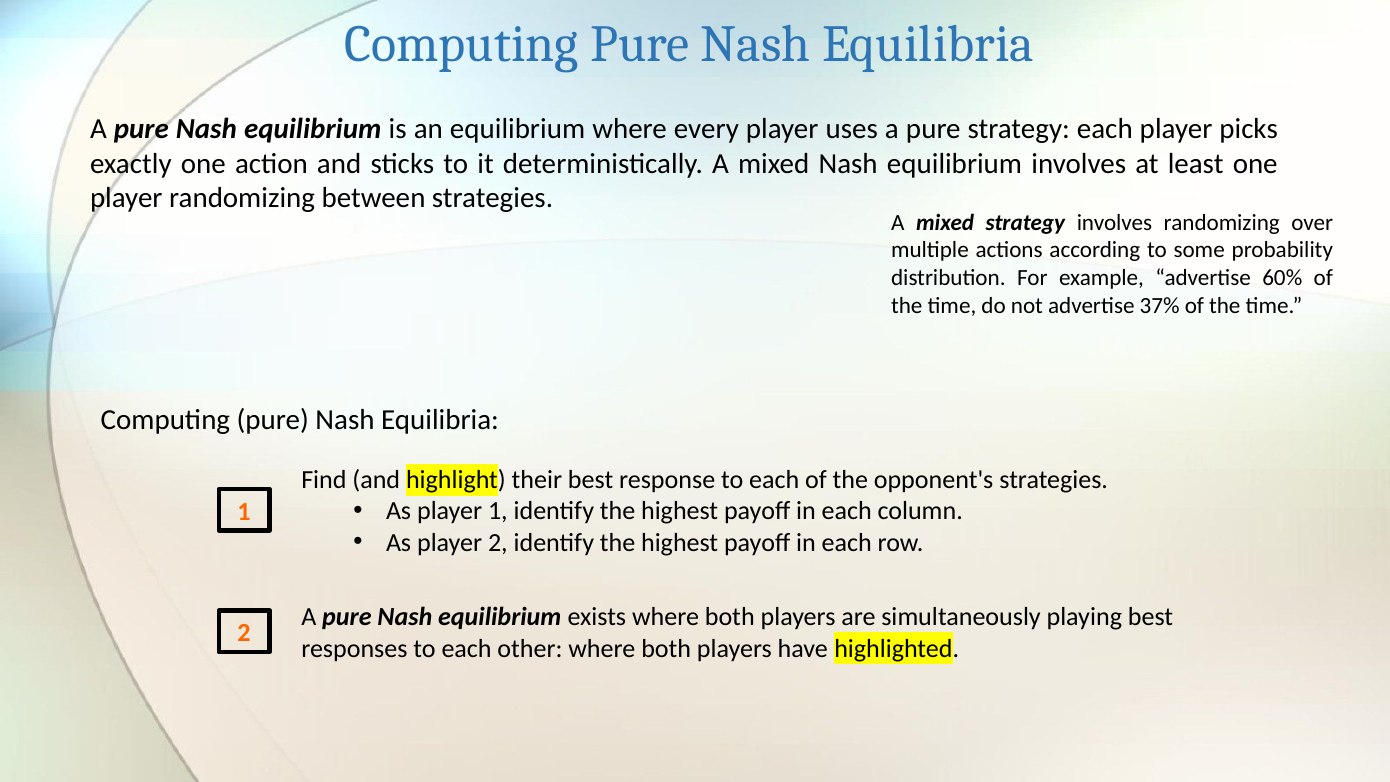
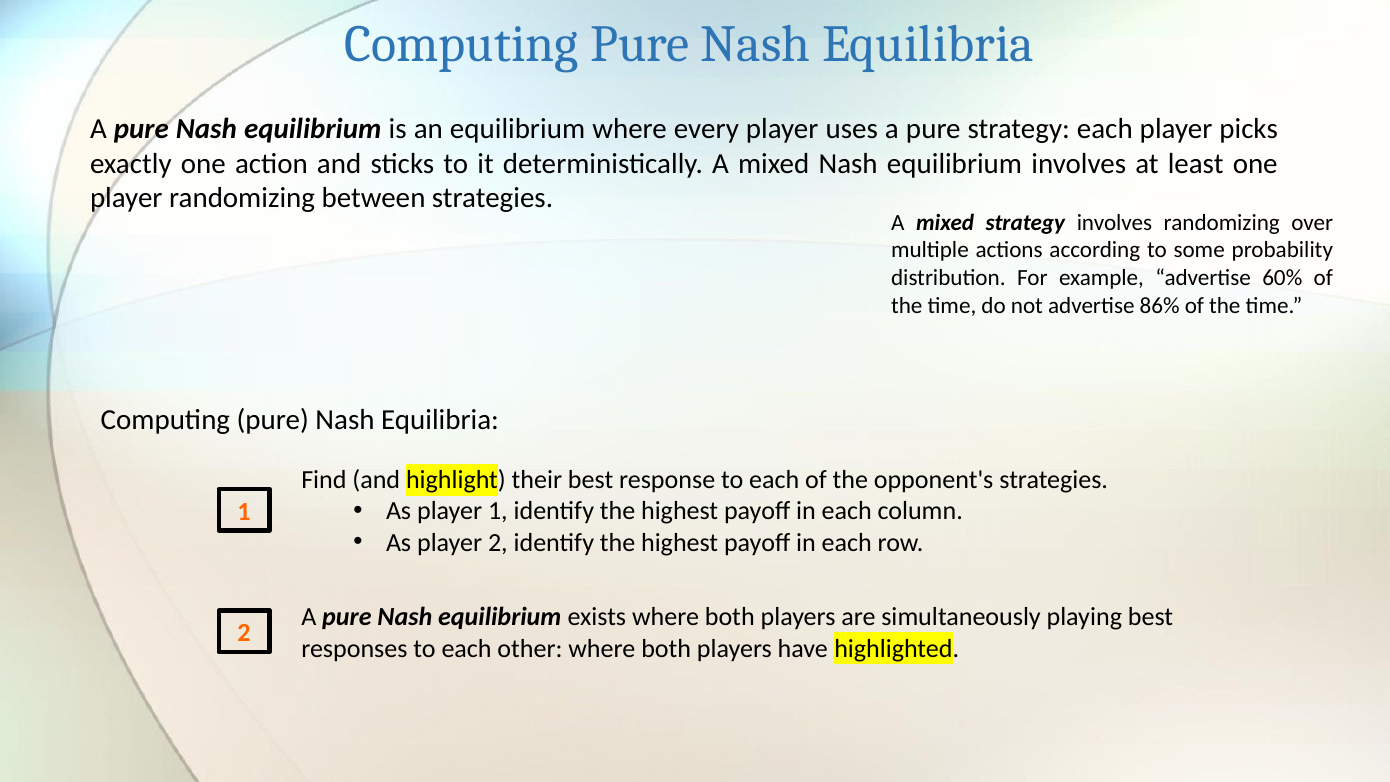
37%: 37% -> 86%
